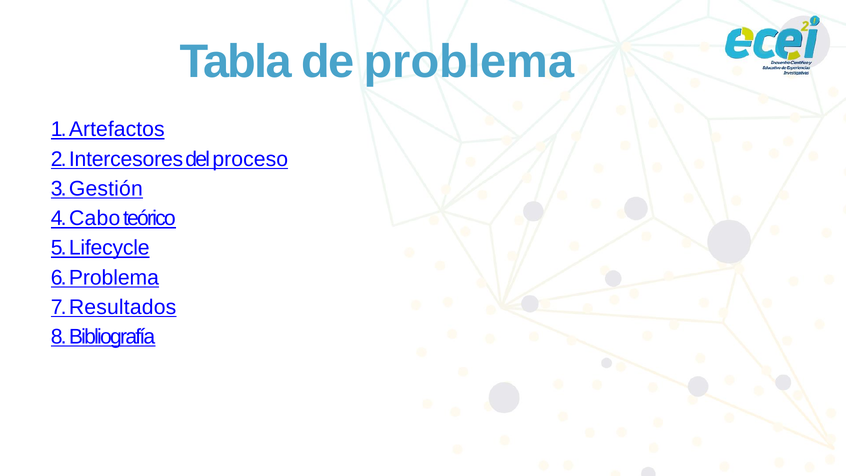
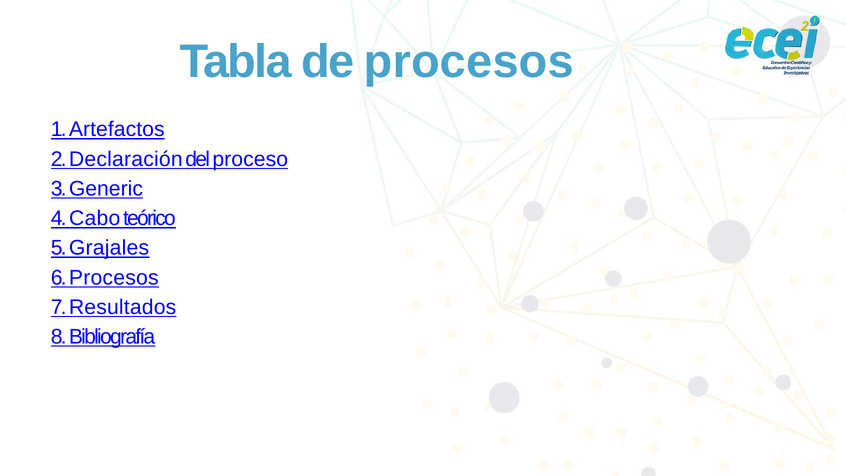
de problema: problema -> procesos
Intercesores: Intercesores -> Declaración
Gestión: Gestión -> Generic
Lifecycle: Lifecycle -> Grajales
6 Problema: Problema -> Procesos
